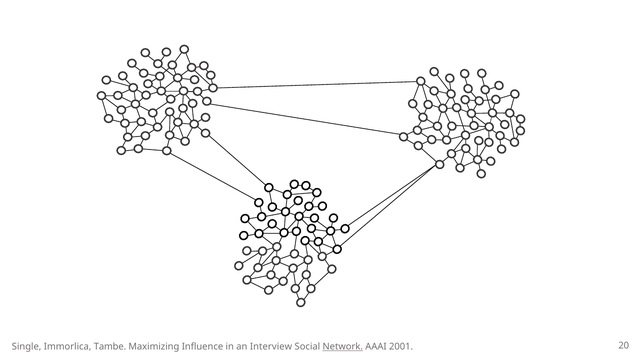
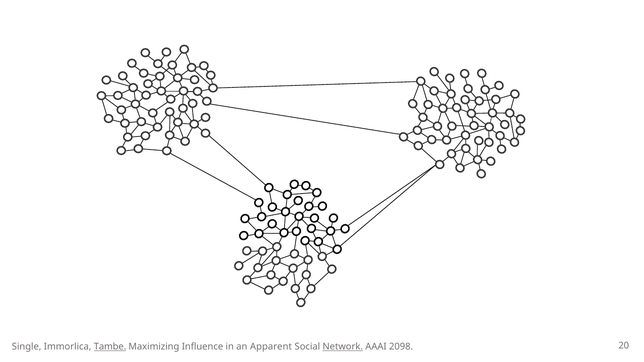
Tambe underline: none -> present
Interview: Interview -> Apparent
2001: 2001 -> 2098
